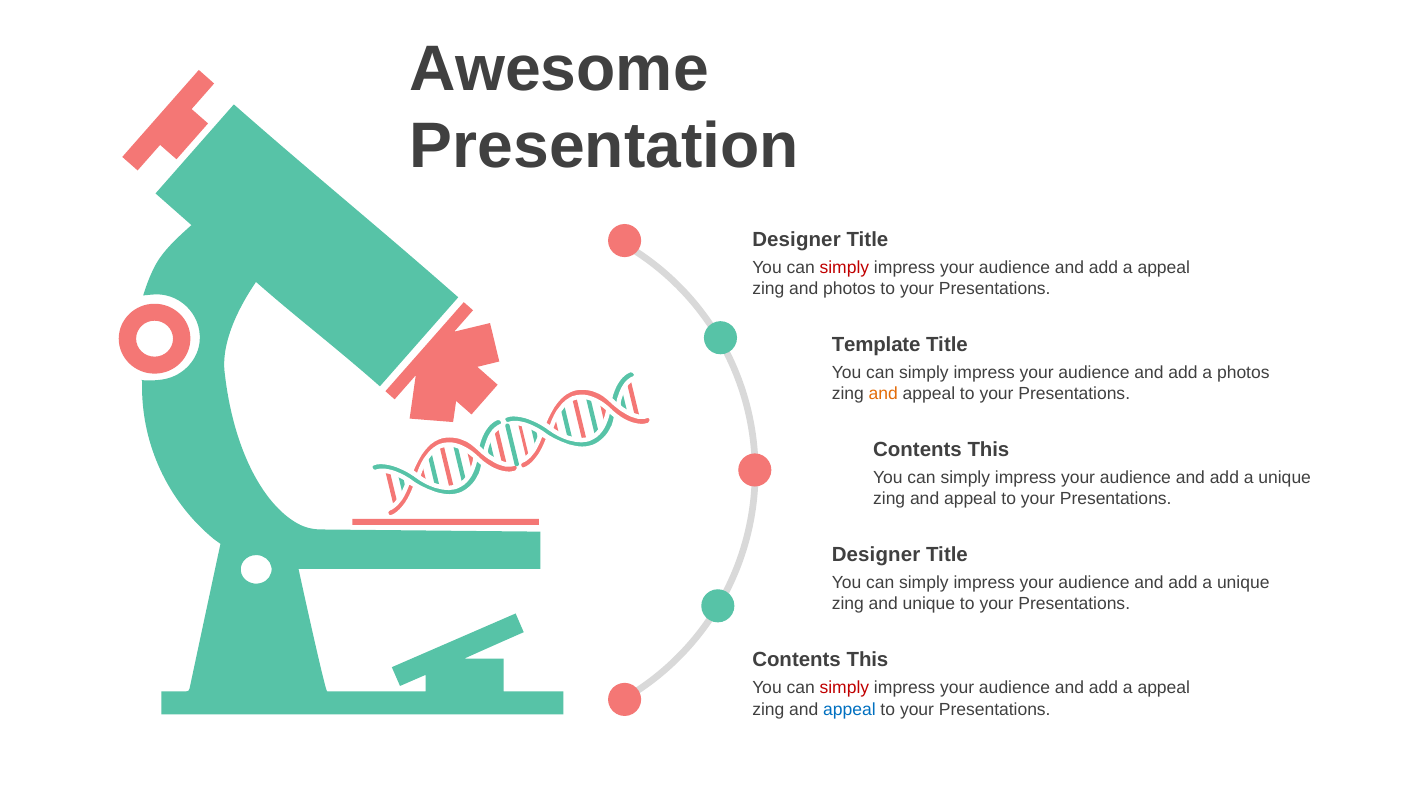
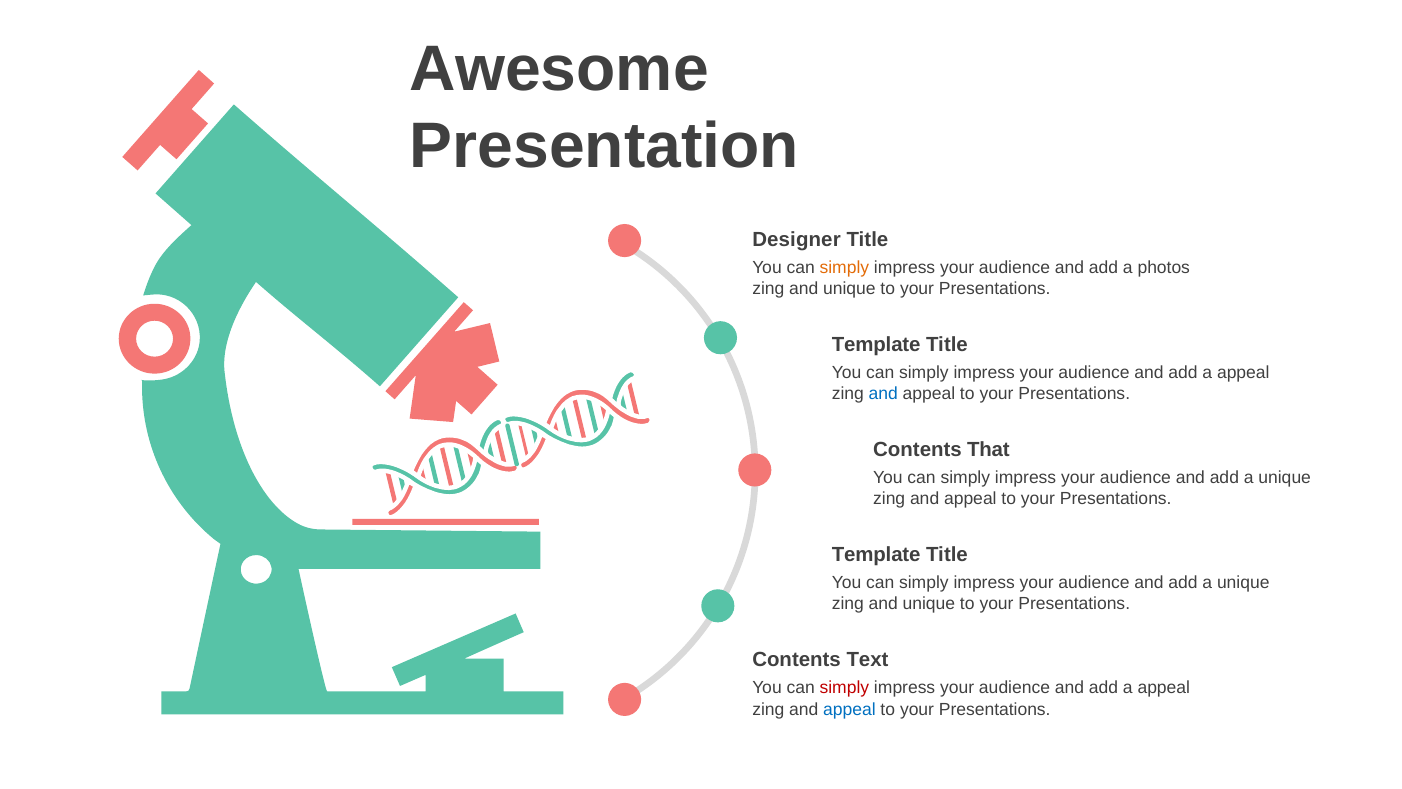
simply at (844, 268) colour: red -> orange
appeal at (1164, 268): appeal -> photos
photos at (849, 289): photos -> unique
photos at (1243, 373): photos -> appeal
and at (883, 394) colour: orange -> blue
This at (988, 449): This -> That
Designer at (876, 554): Designer -> Template
This at (867, 659): This -> Text
